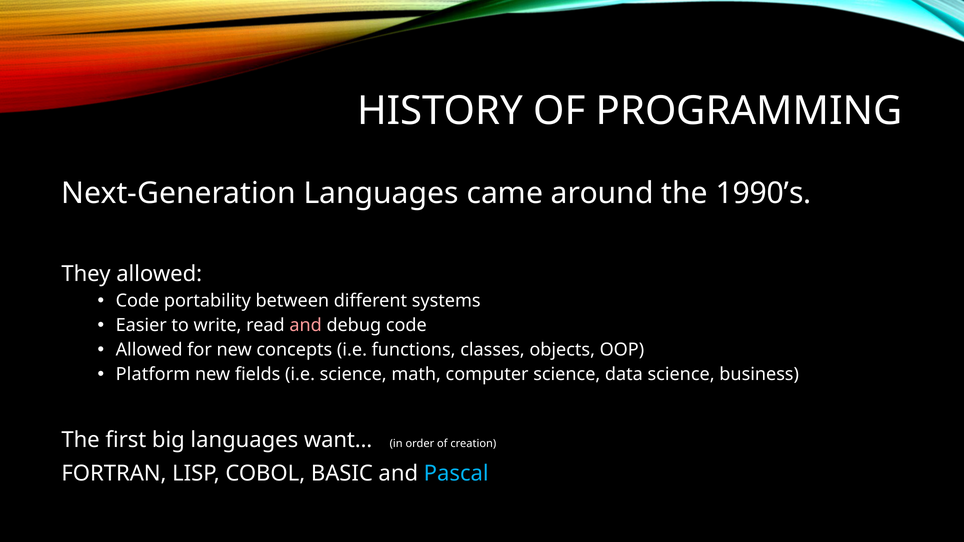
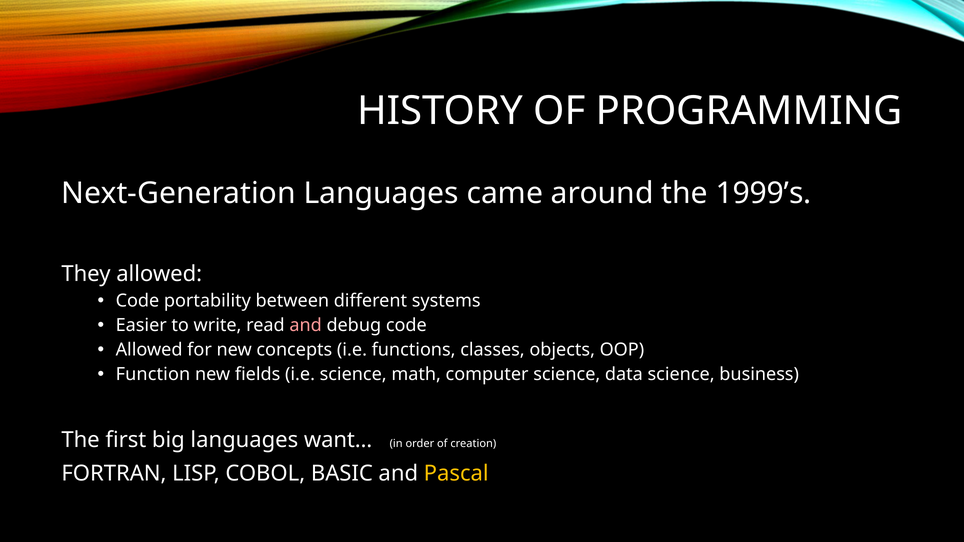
1990’s: 1990’s -> 1999’s
Platform: Platform -> Function
Pascal colour: light blue -> yellow
